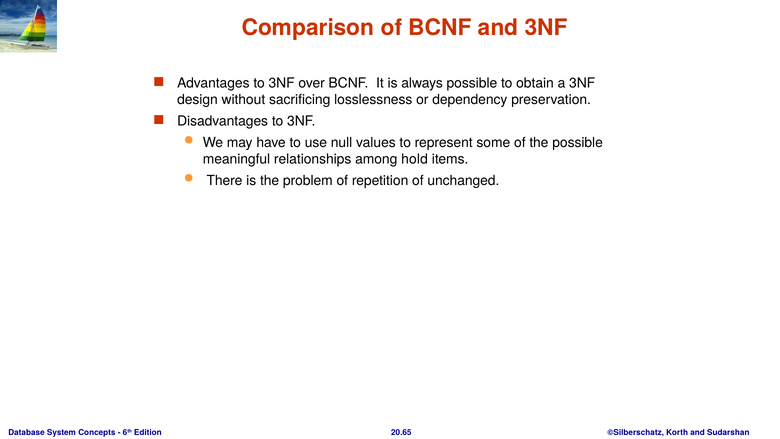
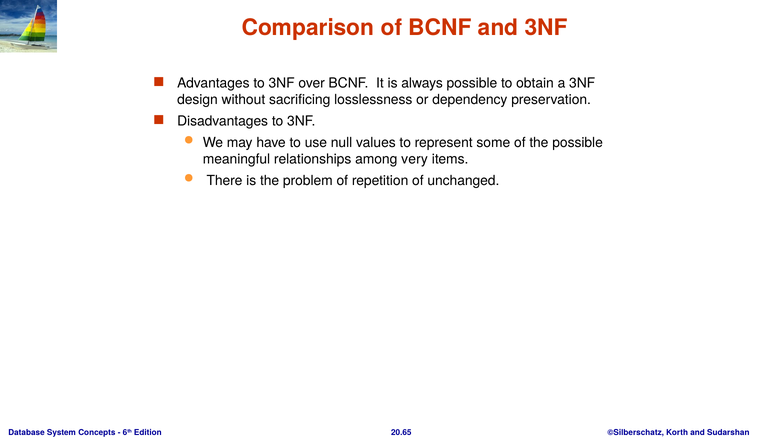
hold: hold -> very
